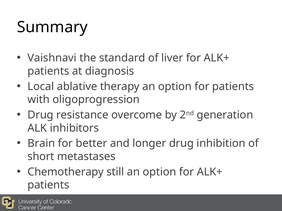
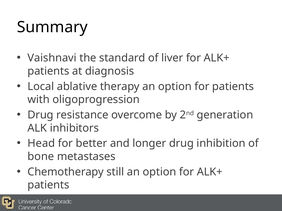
Brain: Brain -> Head
short: short -> bone
